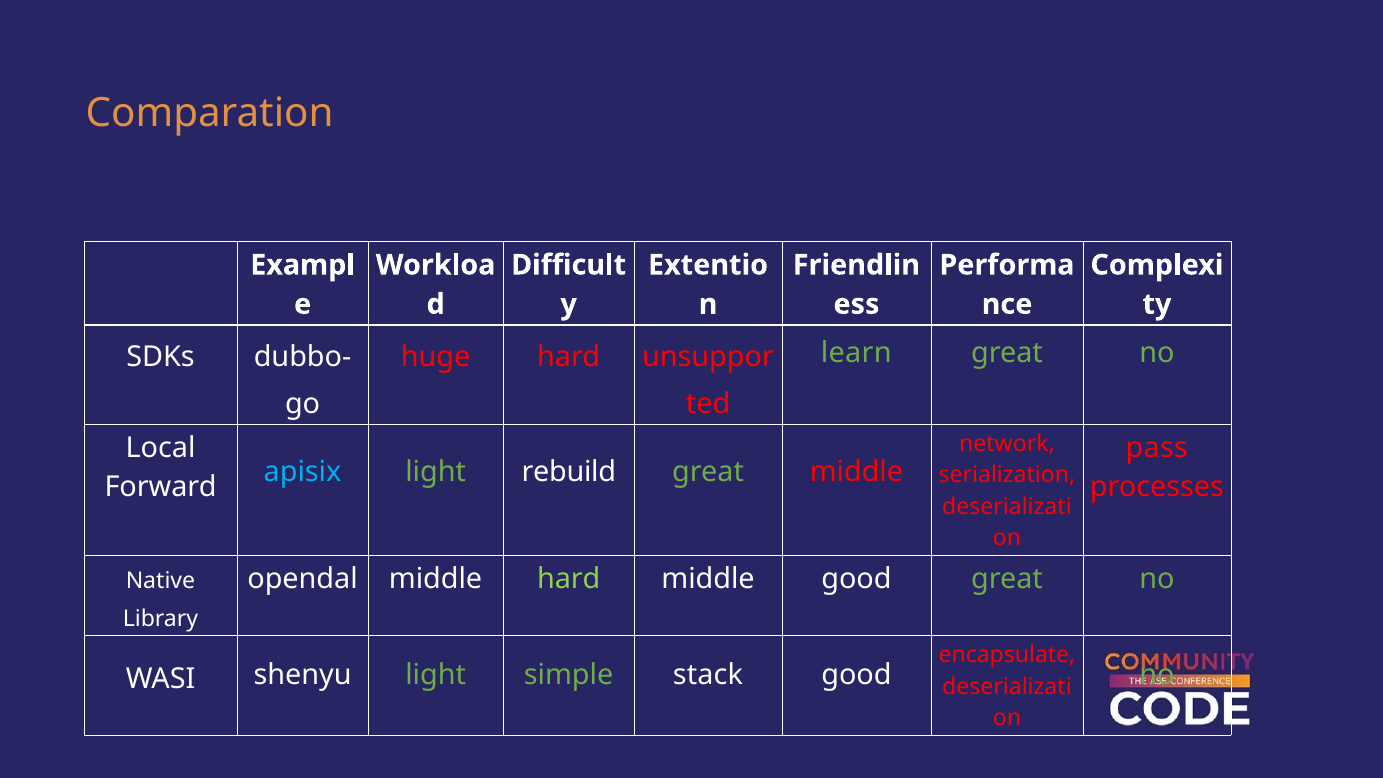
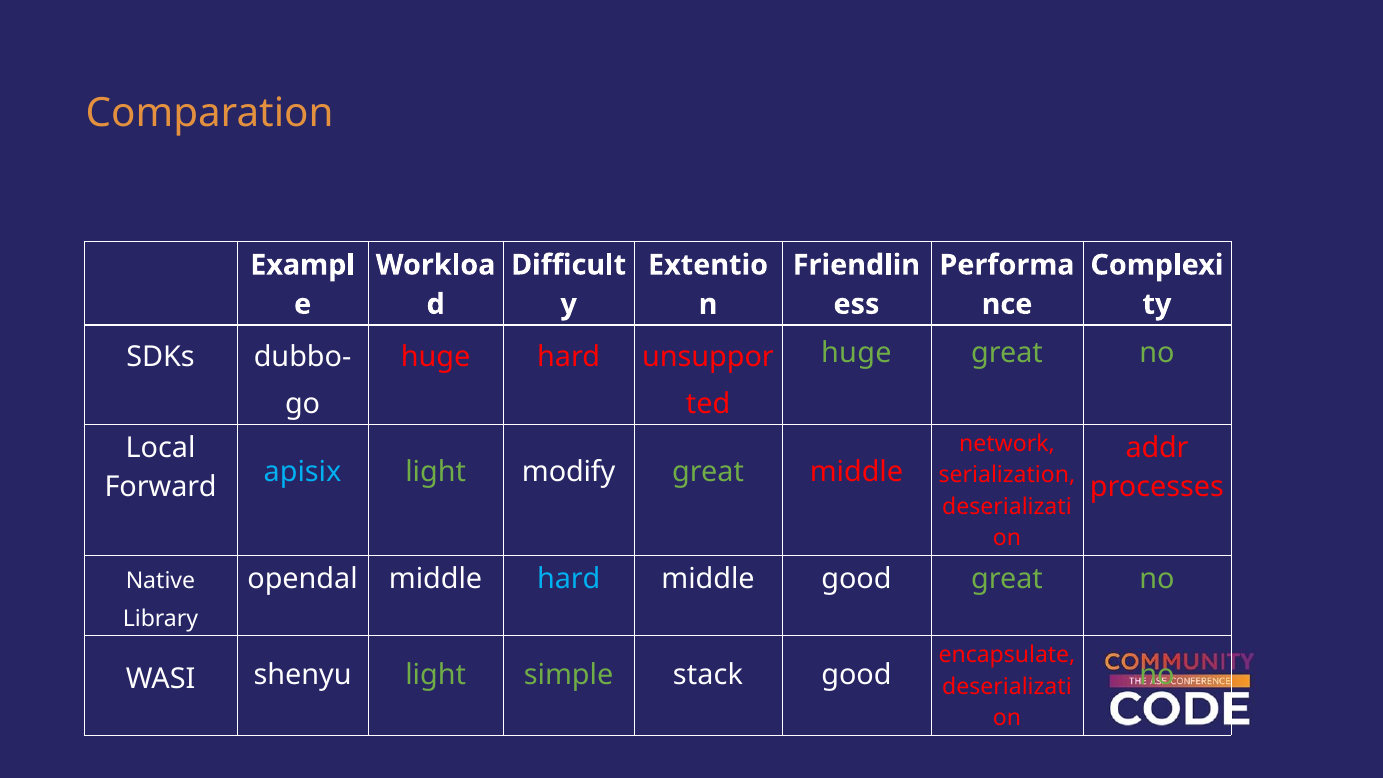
learn at (856, 353): learn -> huge
pass: pass -> addr
rebuild: rebuild -> modify
hard at (569, 579) colour: light green -> light blue
